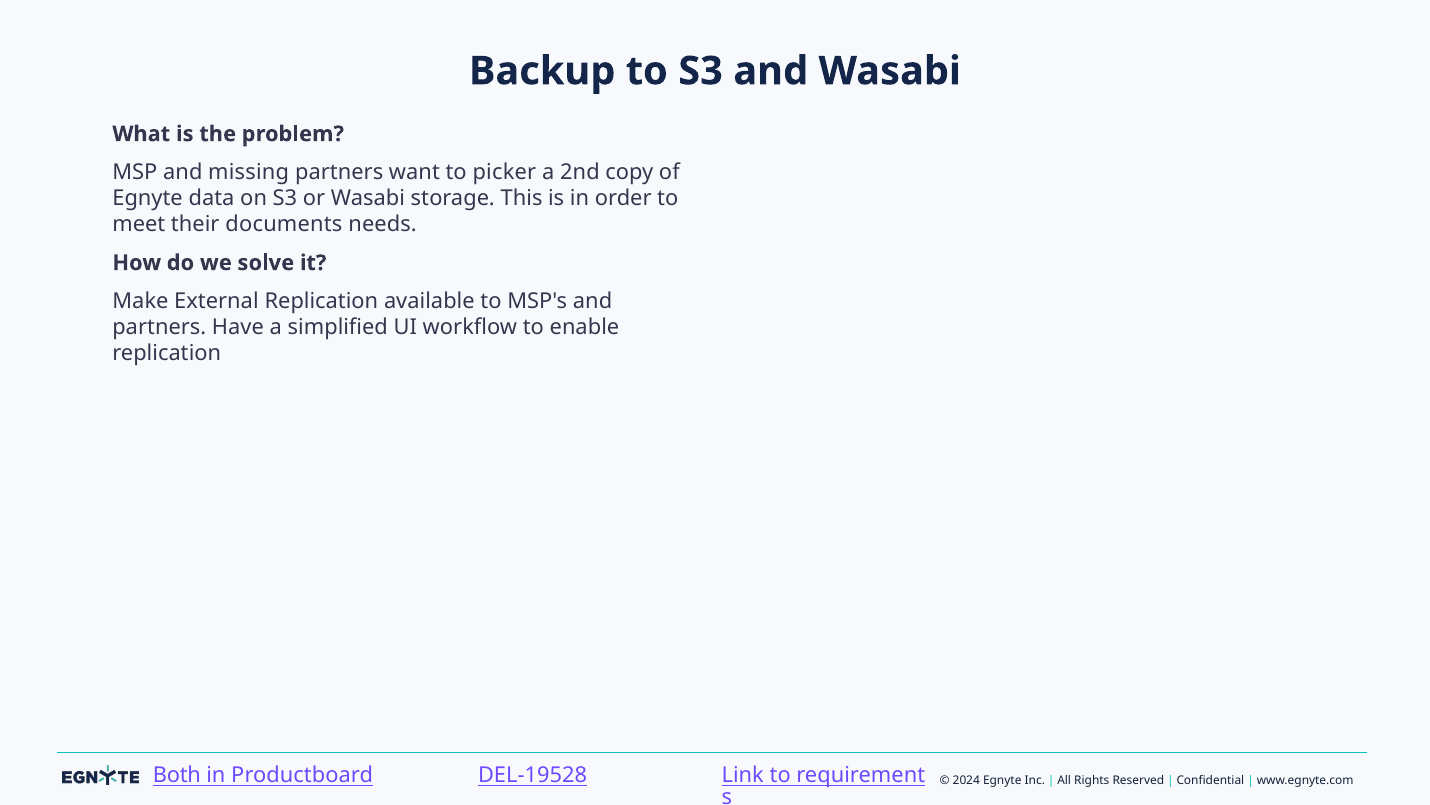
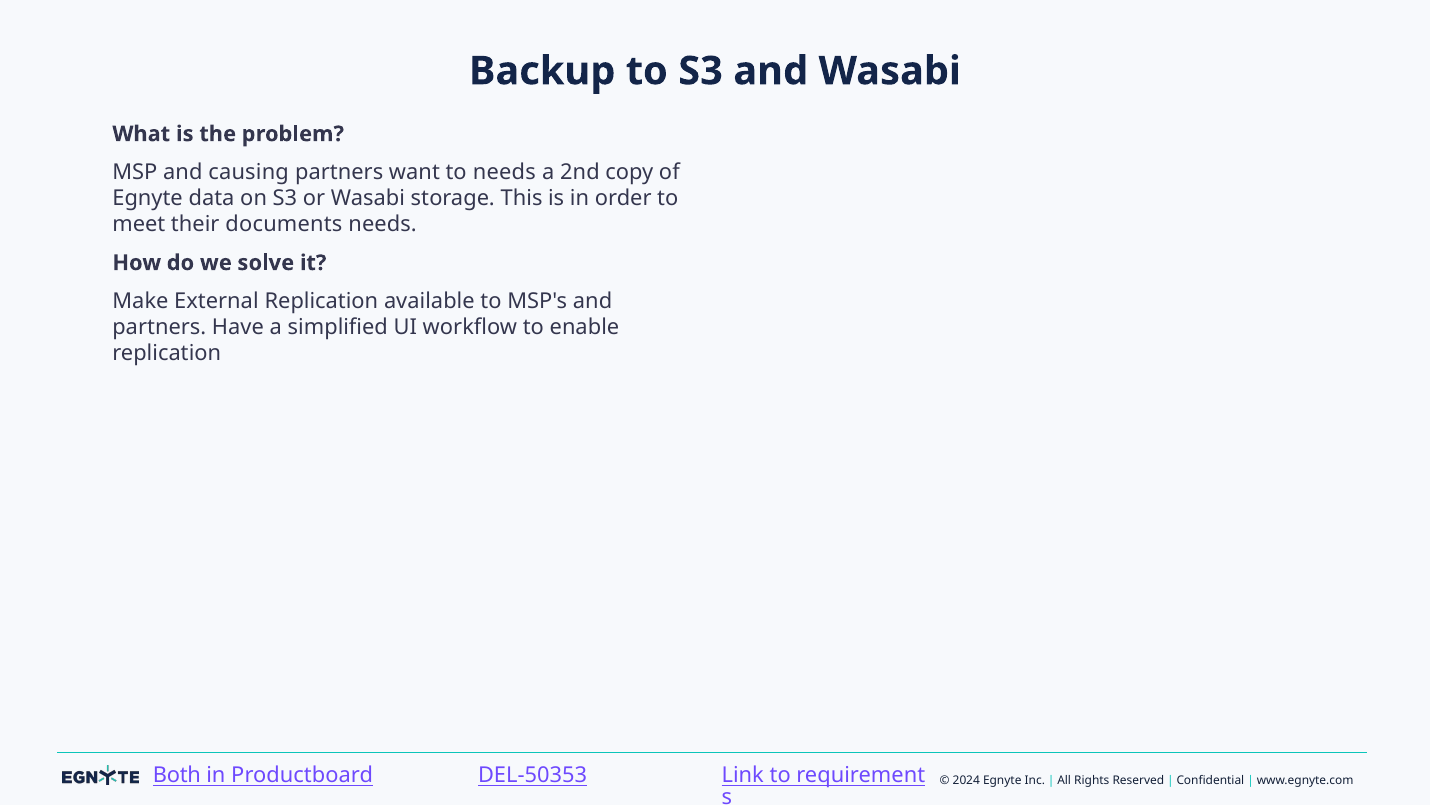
missing: missing -> causing
to picker: picker -> needs
DEL-19528: DEL-19528 -> DEL-50353
